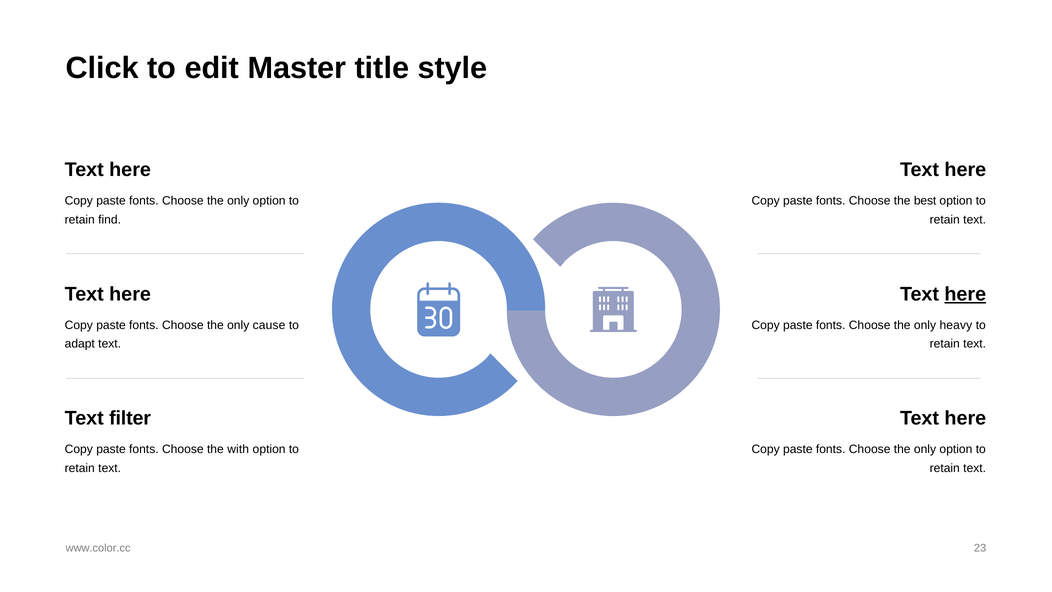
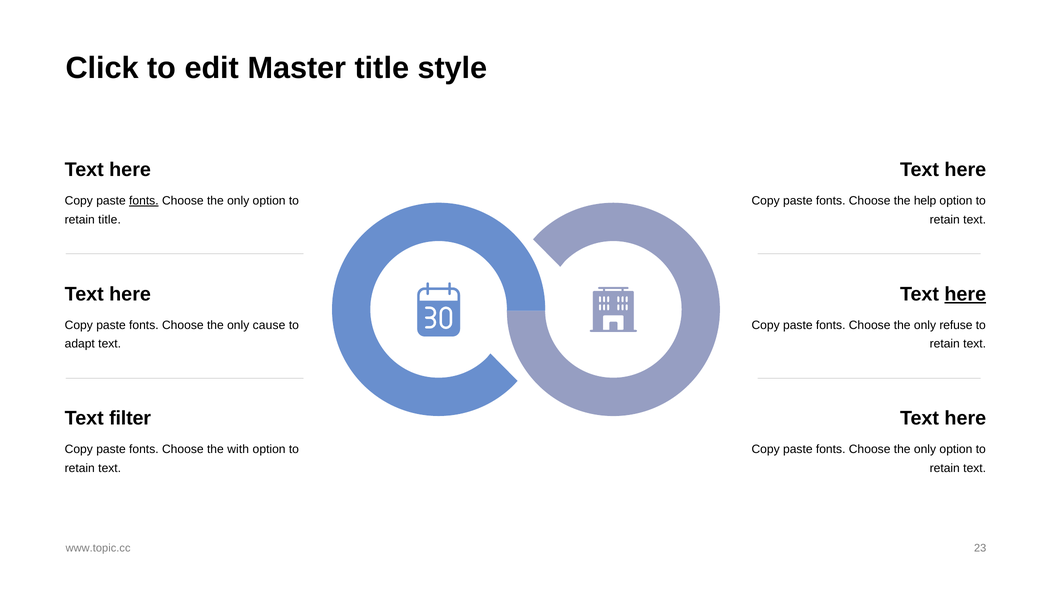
fonts at (144, 201) underline: none -> present
best: best -> help
retain find: find -> title
heavy: heavy -> refuse
www.color.cc: www.color.cc -> www.topic.cc
